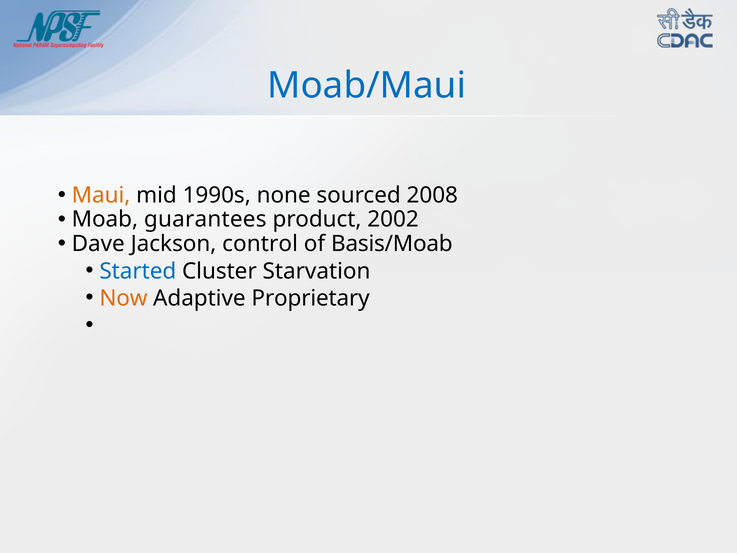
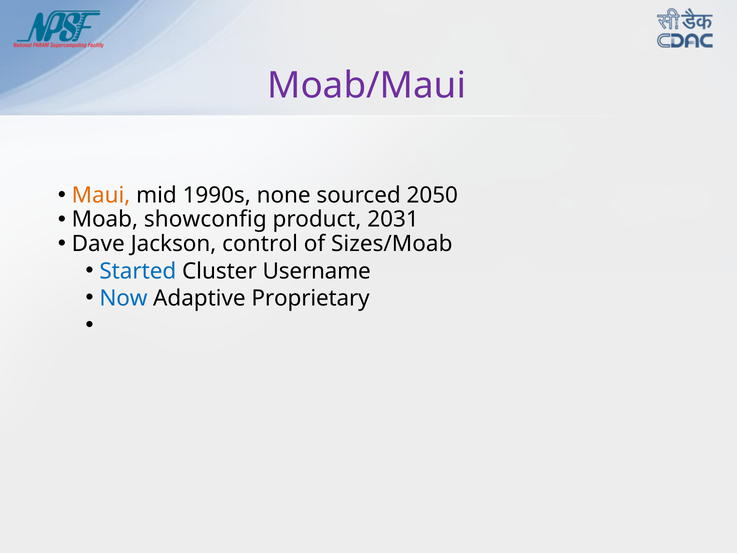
Moab/Maui colour: blue -> purple
2008: 2008 -> 2050
guarantees: guarantees -> showconfig
2002: 2002 -> 2031
Basis/Moab: Basis/Moab -> Sizes/Moab
Starvation: Starvation -> Username
Now colour: orange -> blue
